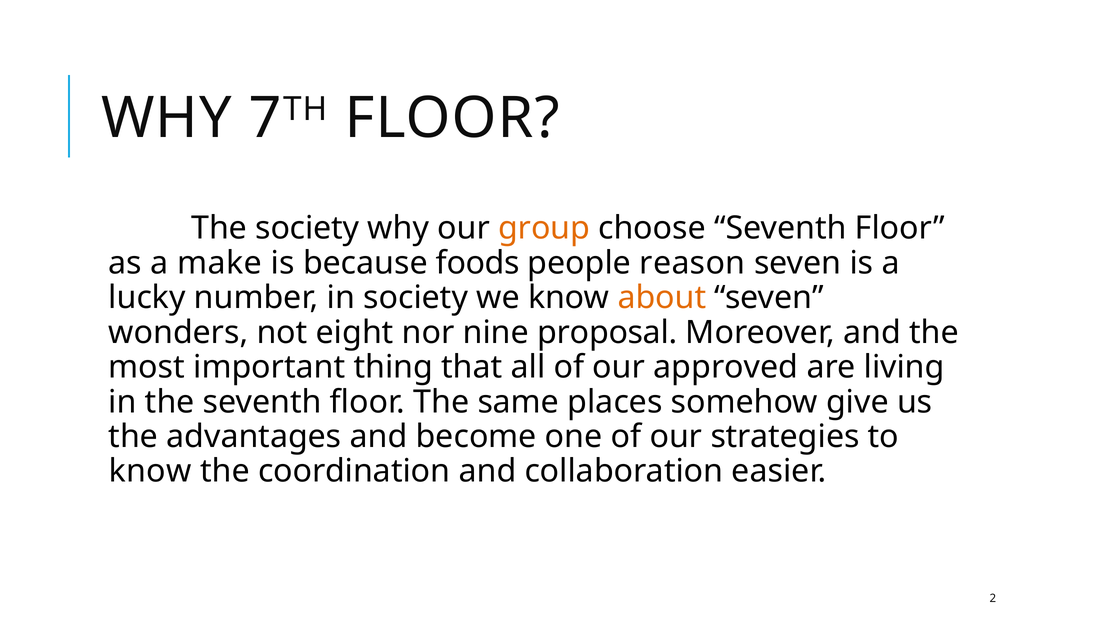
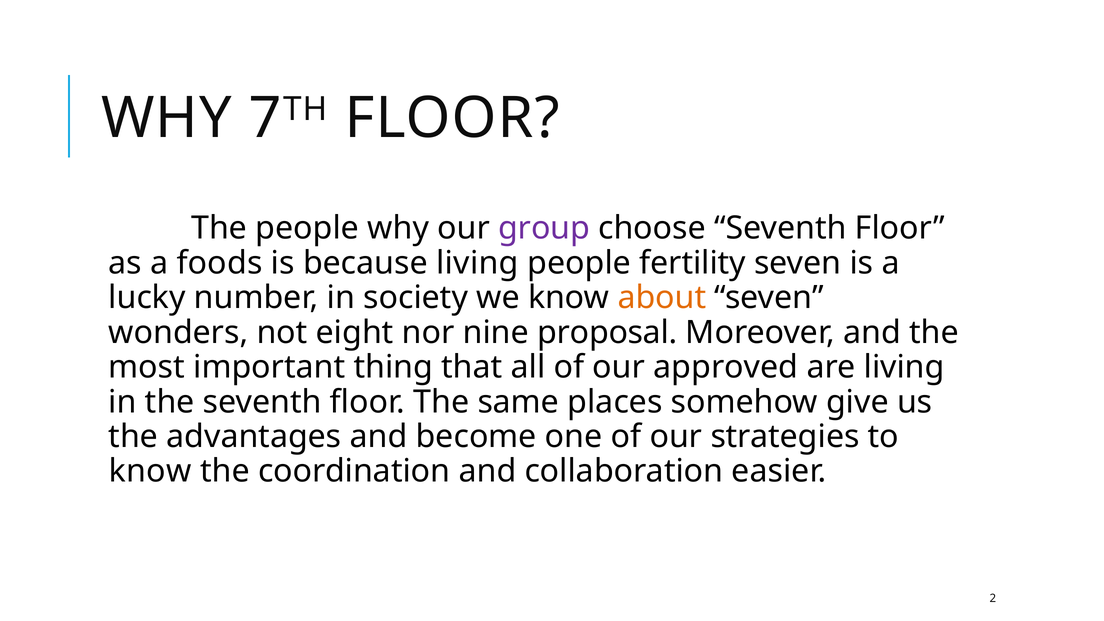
The society: society -> people
group colour: orange -> purple
make: make -> foods
because foods: foods -> living
reason: reason -> fertility
